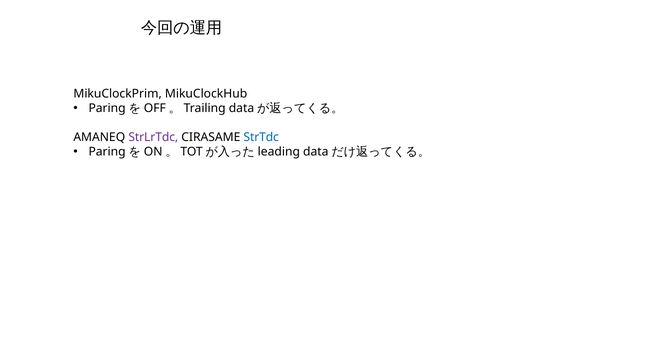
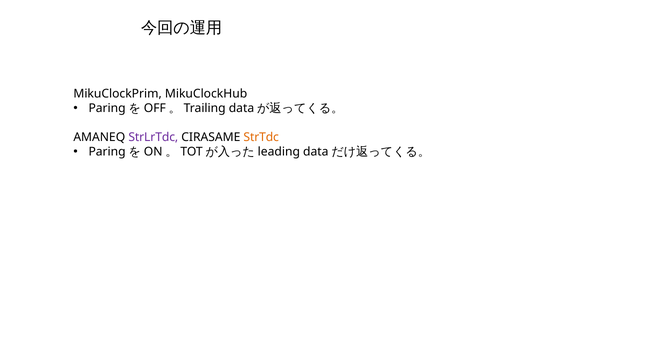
StrTdc colour: blue -> orange
